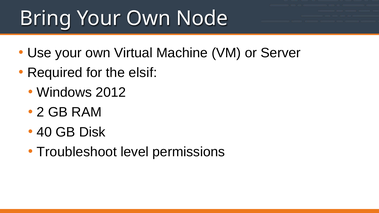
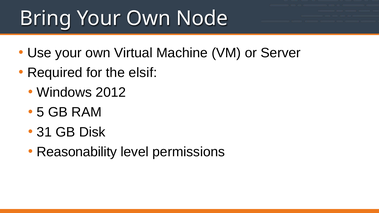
2: 2 -> 5
40: 40 -> 31
Troubleshoot: Troubleshoot -> Reasonability
